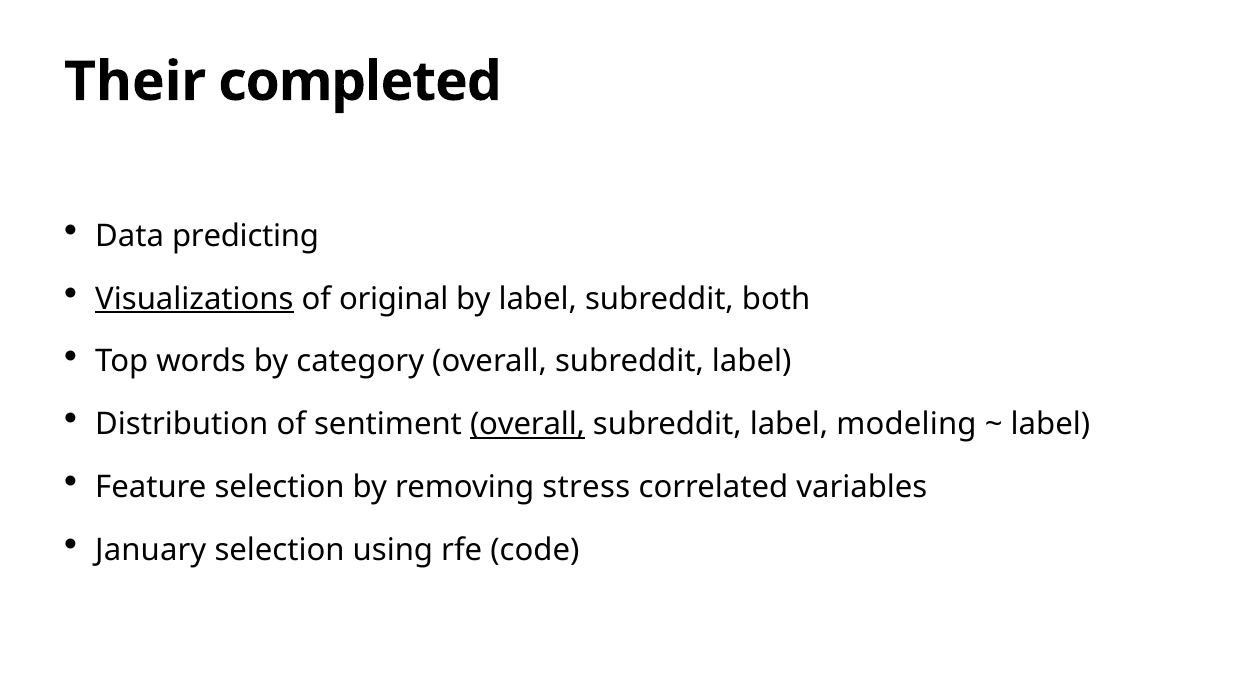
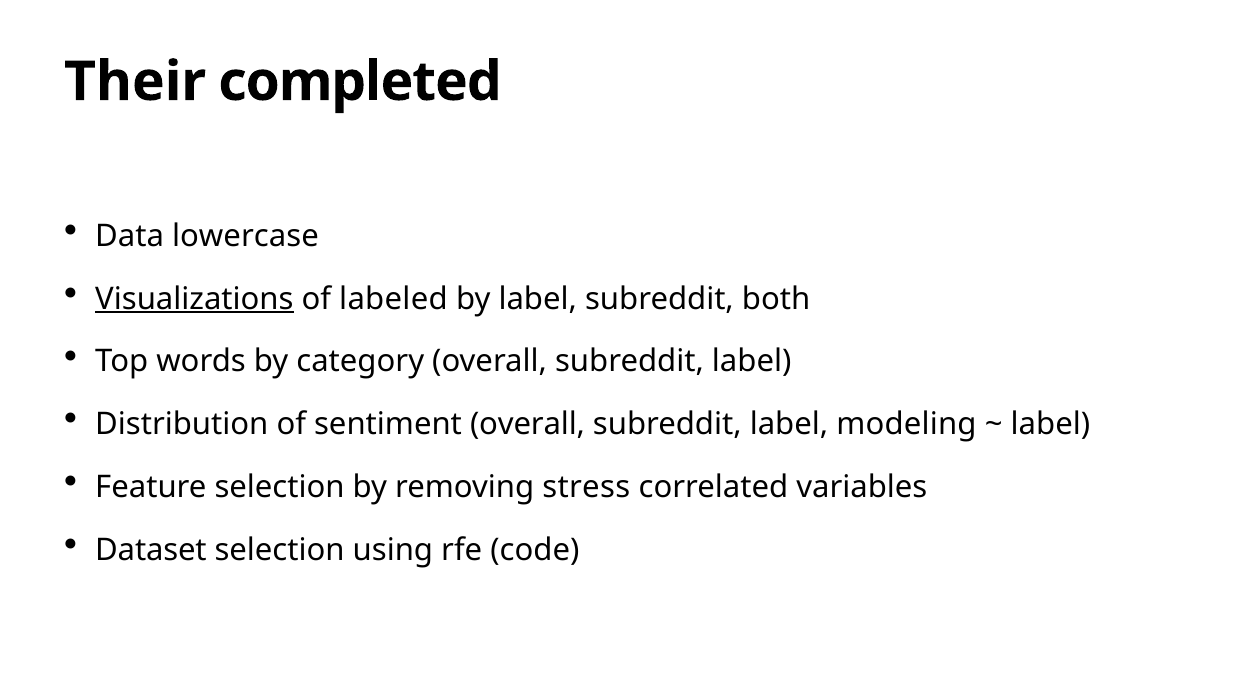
predicting: predicting -> lowercase
original: original -> labeled
overall at (528, 424) underline: present -> none
January: January -> Dataset
